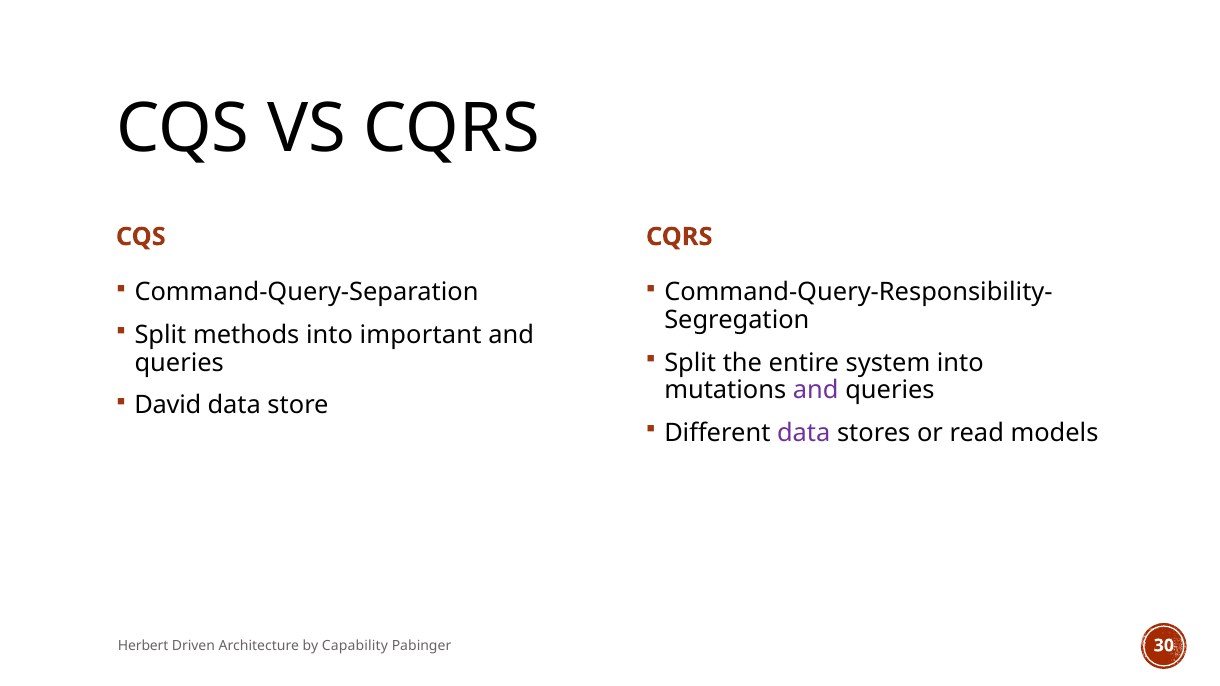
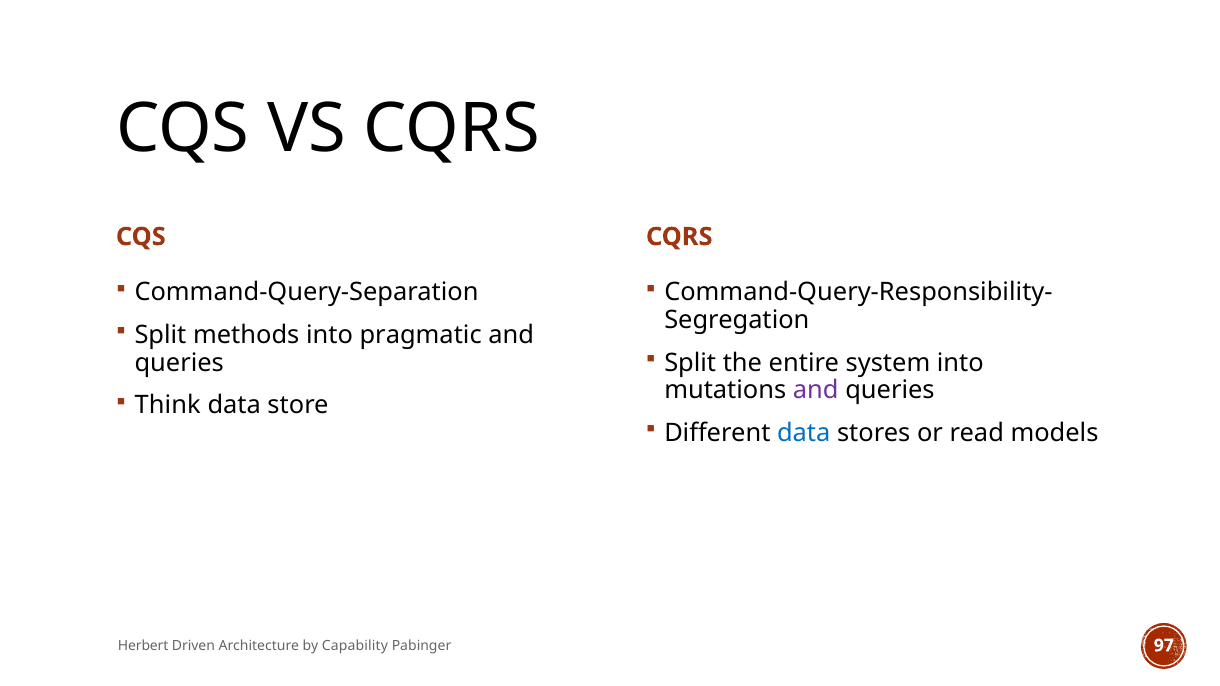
important: important -> pragmatic
David: David -> Think
data at (804, 433) colour: purple -> blue
30: 30 -> 97
